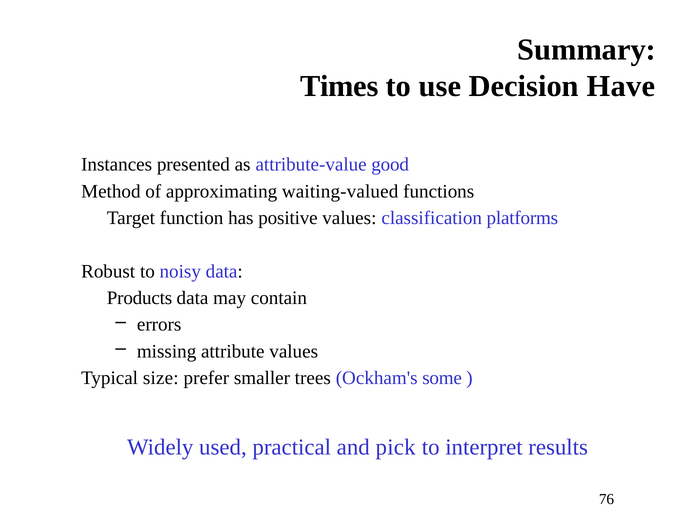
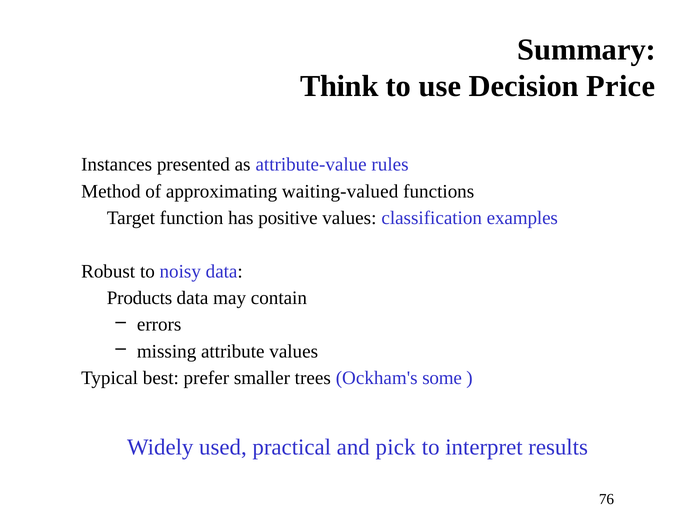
Times: Times -> Think
Have: Have -> Price
good: good -> rules
platforms: platforms -> examples
size: size -> best
